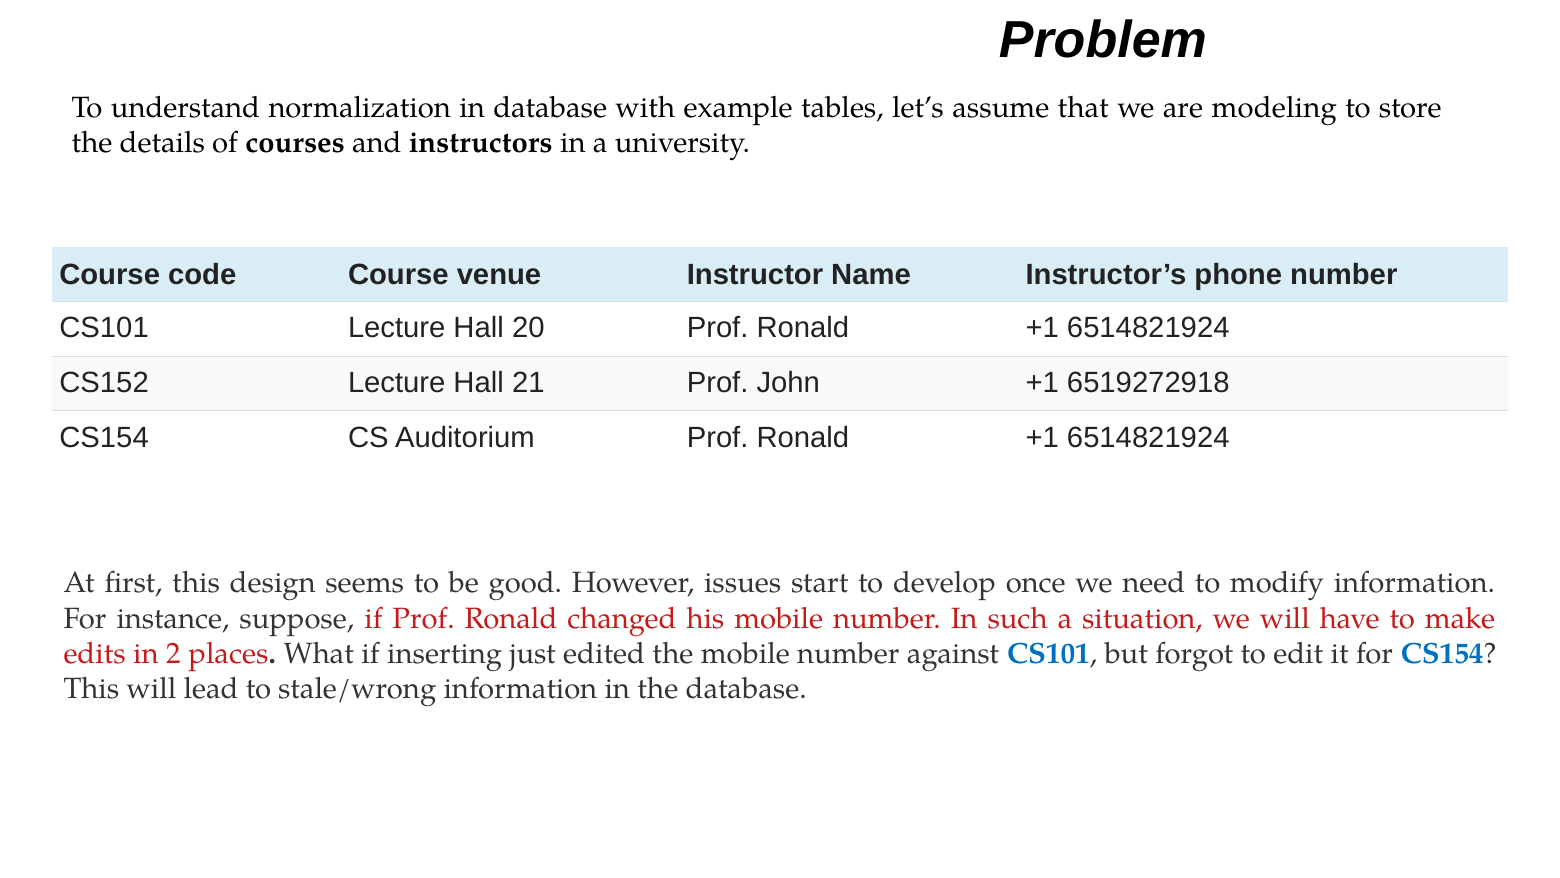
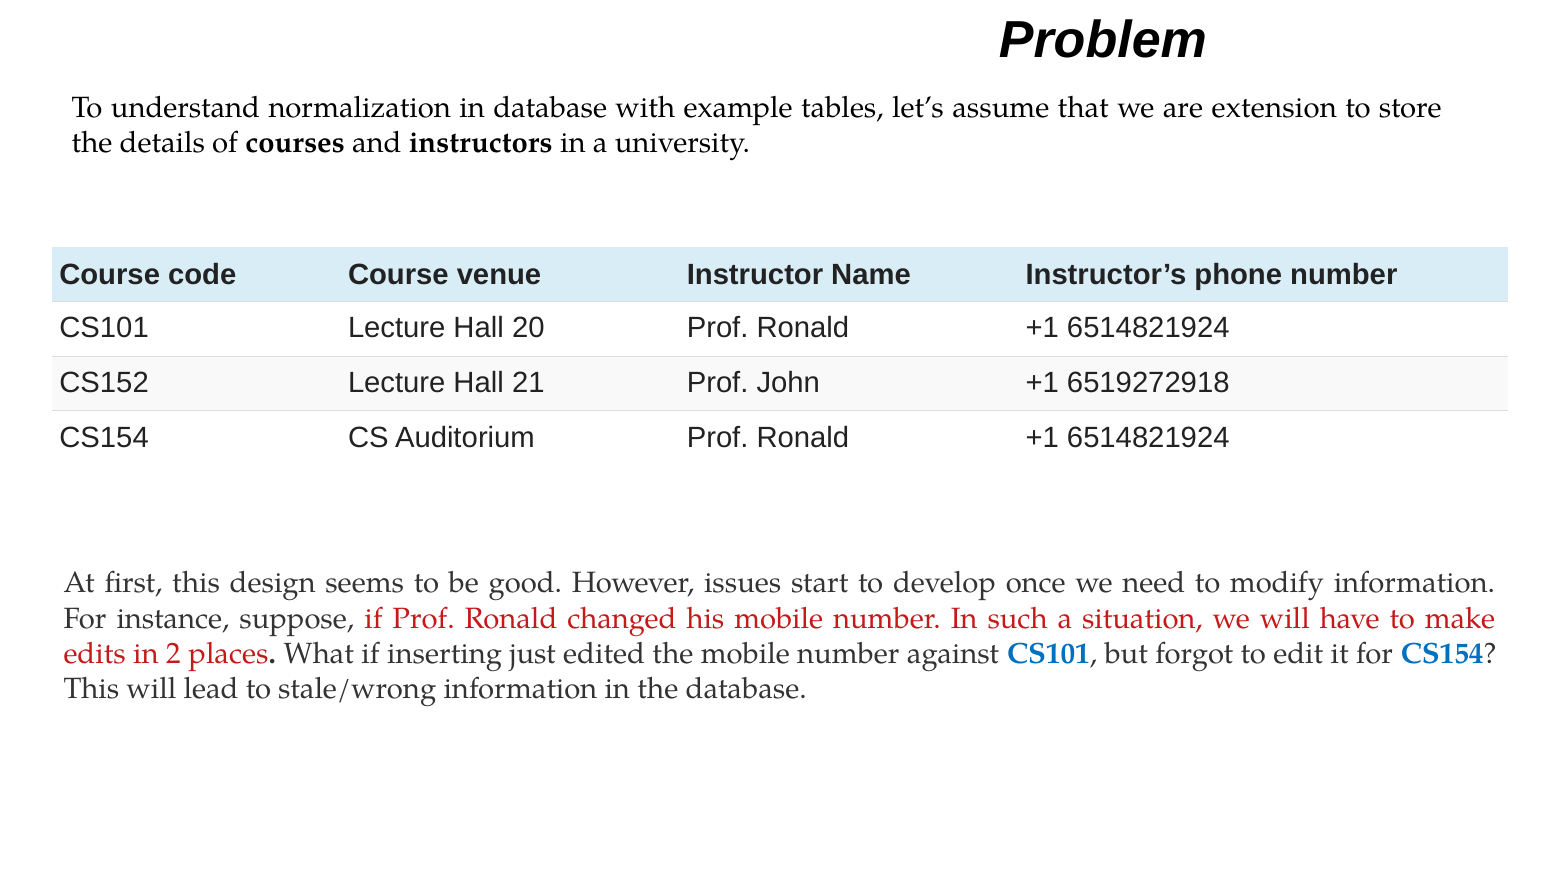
modeling: modeling -> extension
